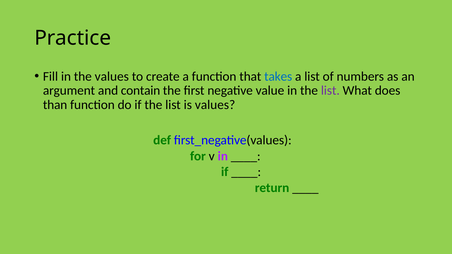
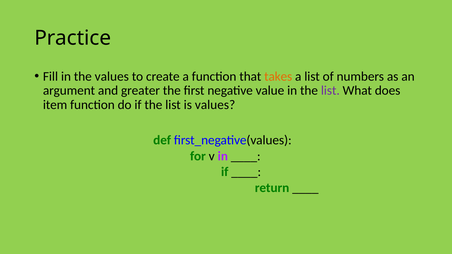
takes colour: blue -> orange
contain: contain -> greater
than: than -> item
